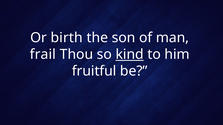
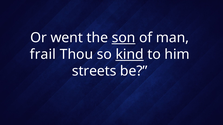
birth: birth -> went
son underline: none -> present
fruitful: fruitful -> streets
